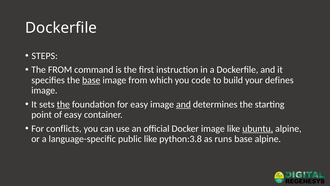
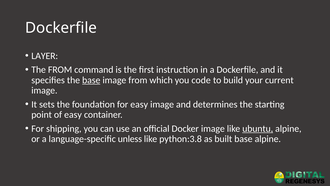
STEPS: STEPS -> LAYER
defines: defines -> current
the at (63, 104) underline: present -> none
and at (183, 104) underline: present -> none
conflicts: conflicts -> shipping
public: public -> unless
runs: runs -> built
